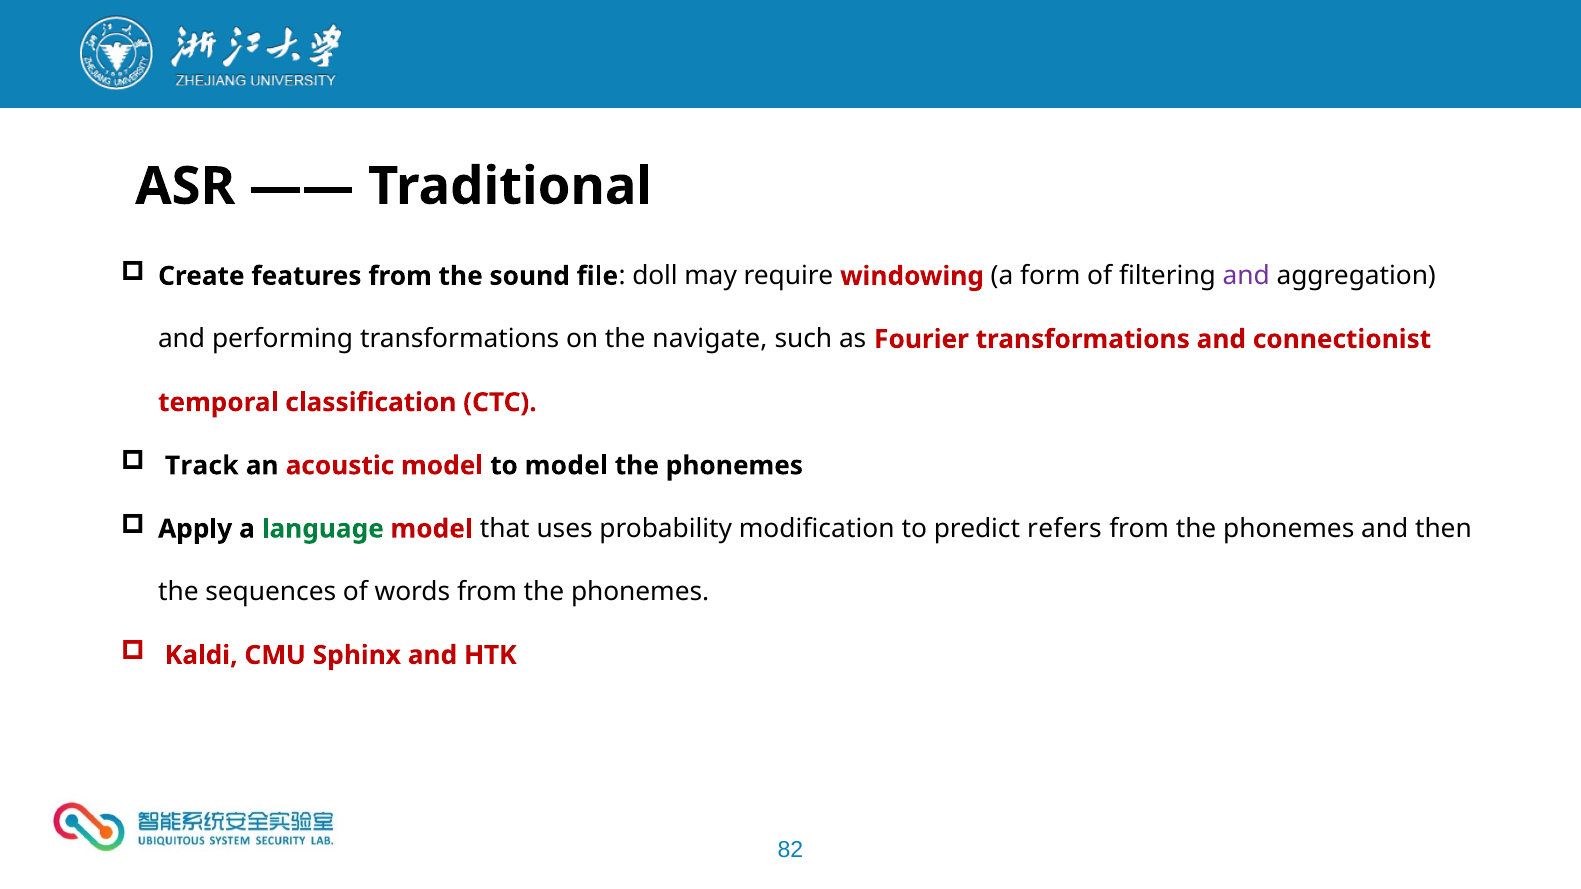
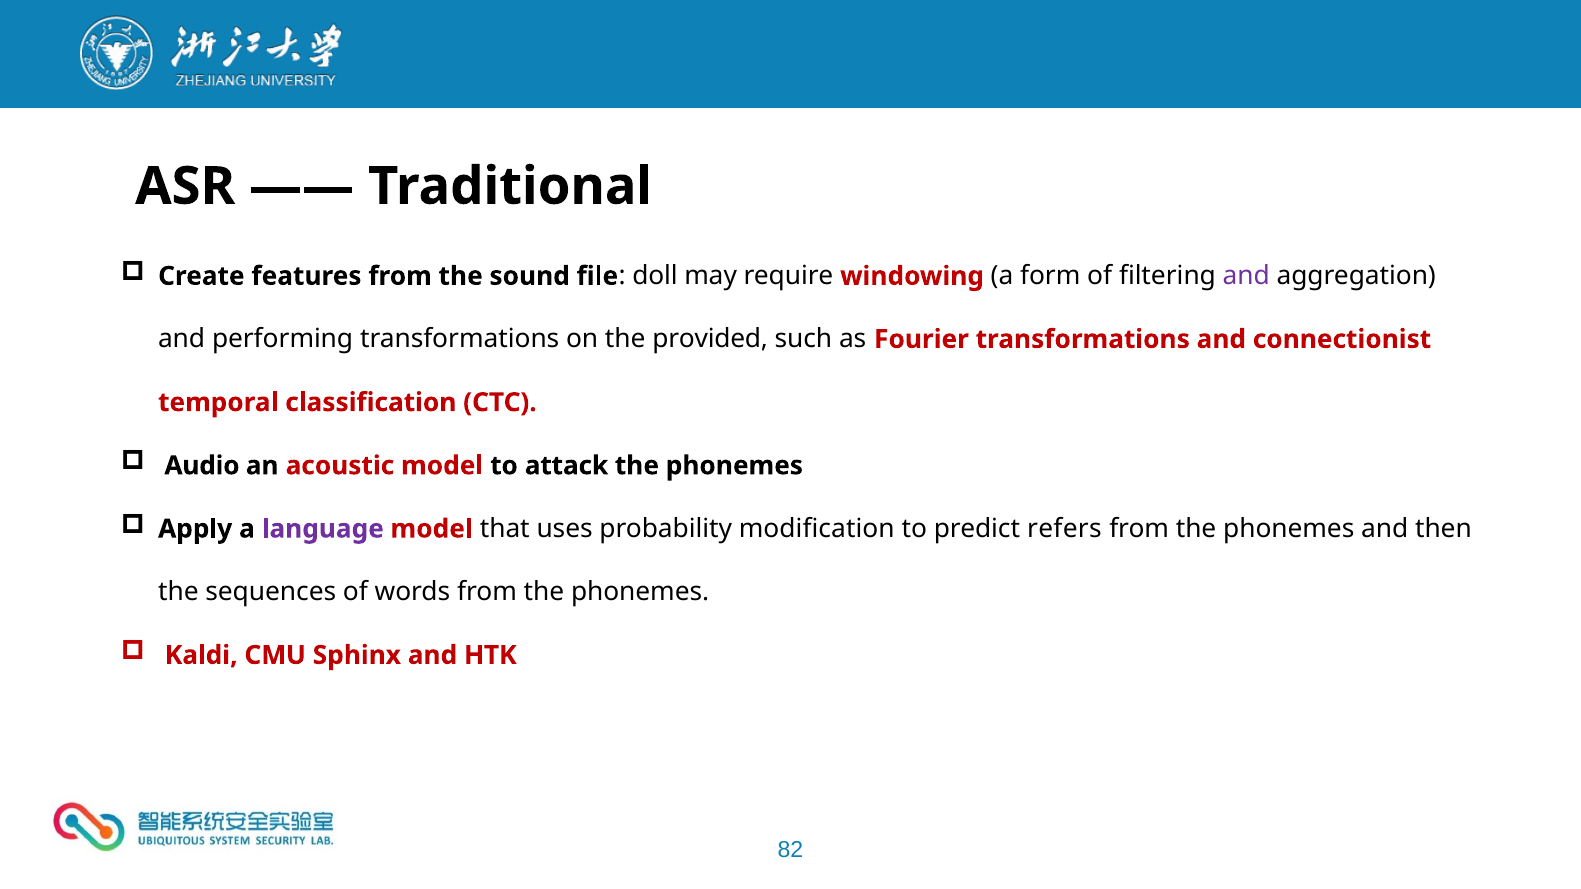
navigate: navigate -> provided
Track: Track -> Audio
to model: model -> attack
language colour: green -> purple
